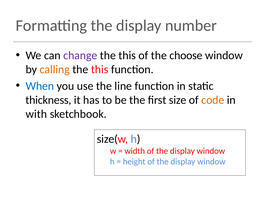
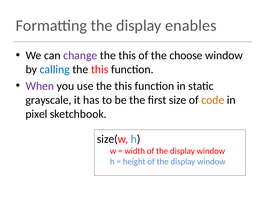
number: number -> enables
calling colour: orange -> blue
When colour: blue -> purple
use the line: line -> this
thickness: thickness -> grayscale
with: with -> pixel
